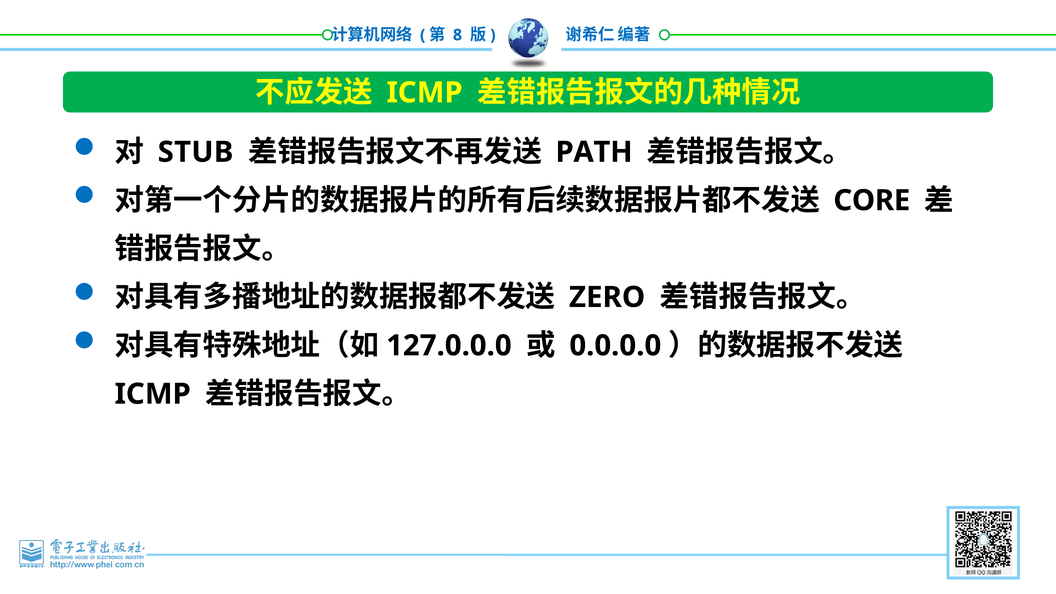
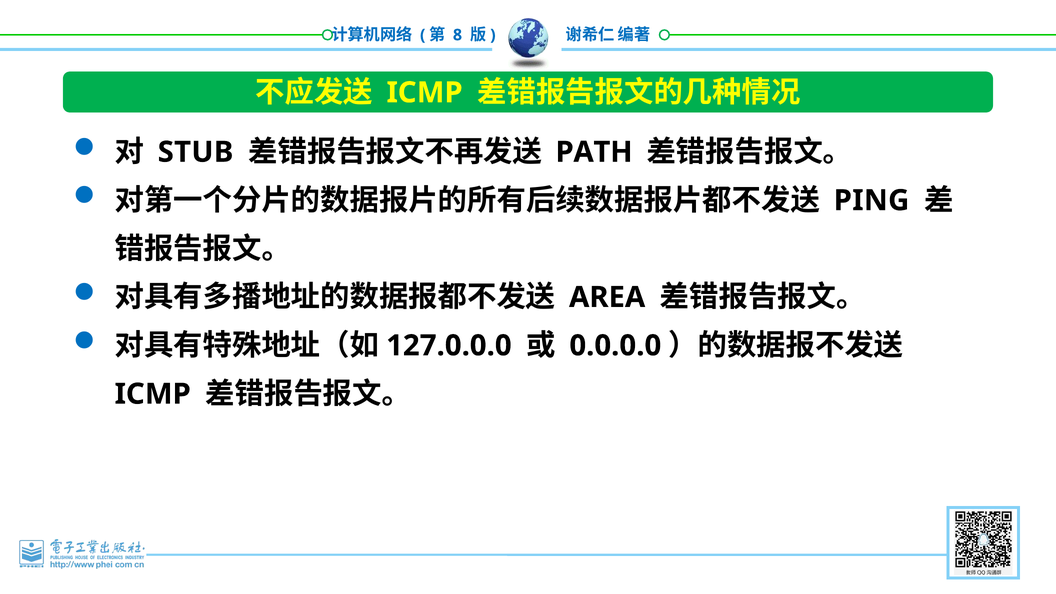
CORE: CORE -> PING
ZERO: ZERO -> AREA
